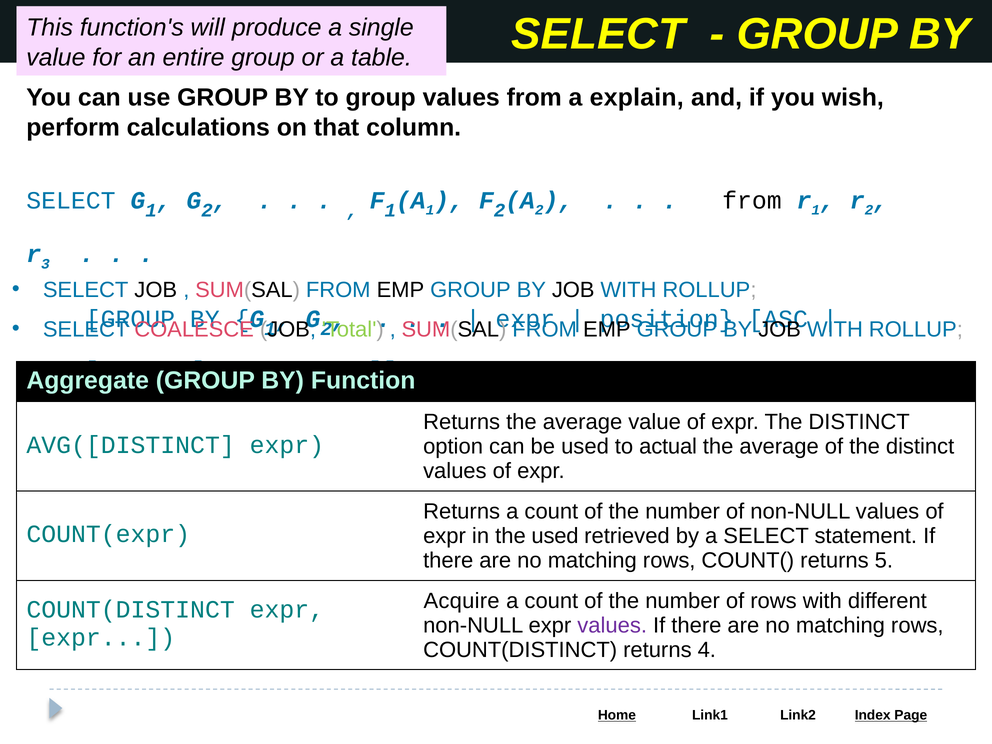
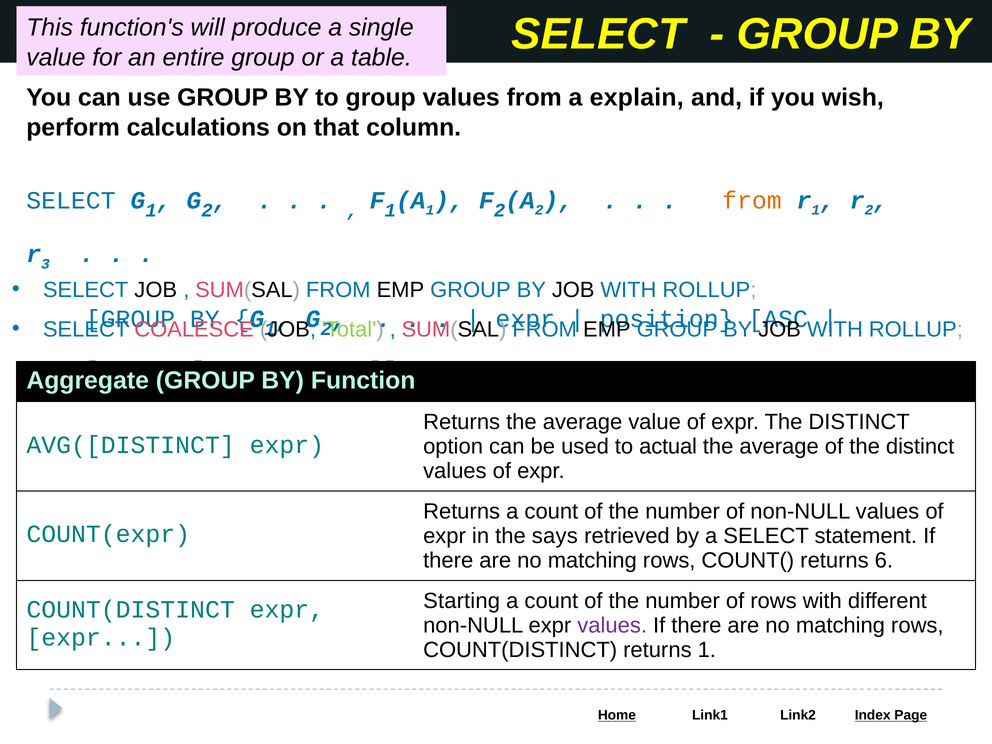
from at (752, 200) colour: black -> orange
the used: used -> says
5: 5 -> 6
Acquire: Acquire -> Starting
returns 4: 4 -> 1
